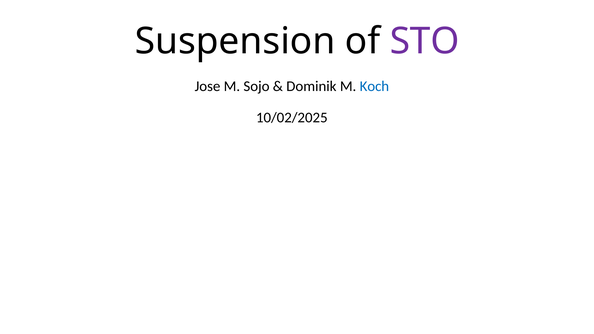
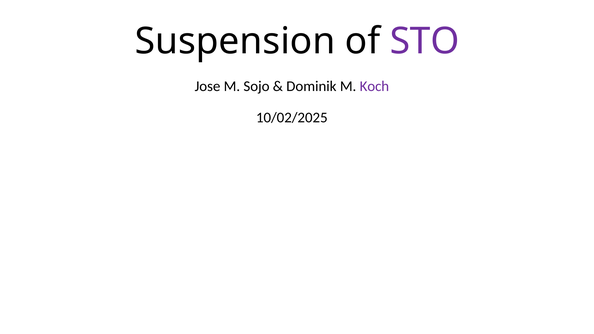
Koch colour: blue -> purple
